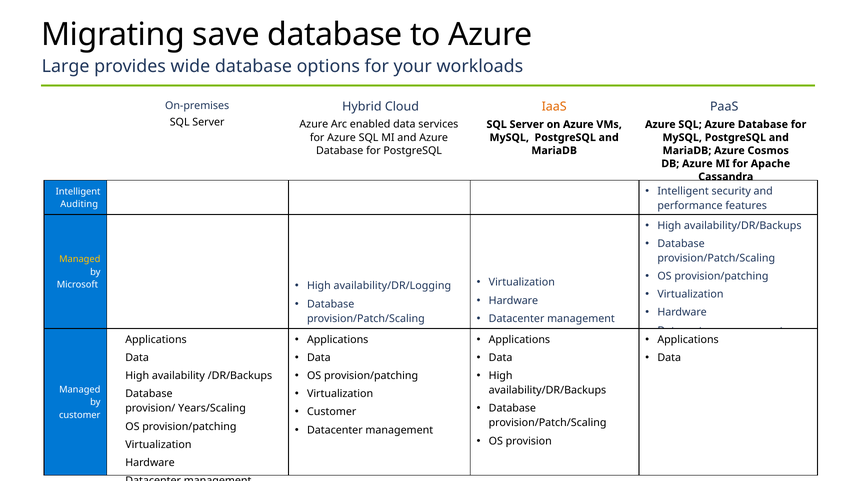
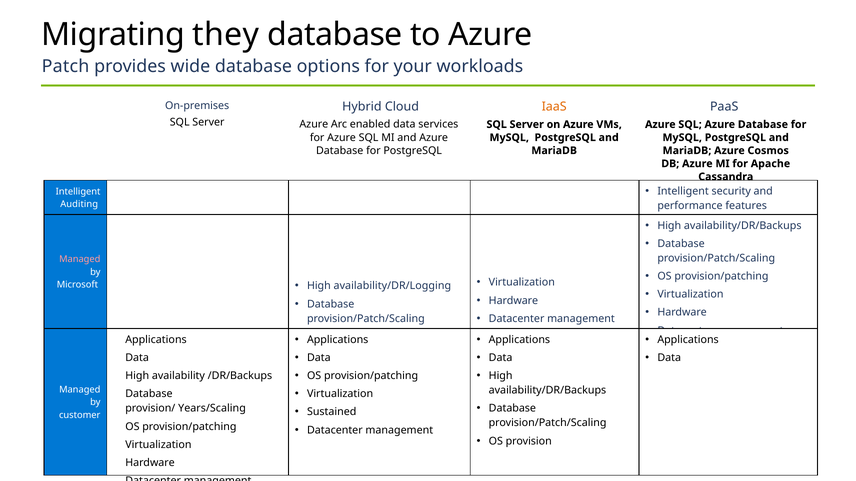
save: save -> they
Large: Large -> Patch
Managed at (80, 260) colour: yellow -> pink
Customer at (332, 412): Customer -> Sustained
